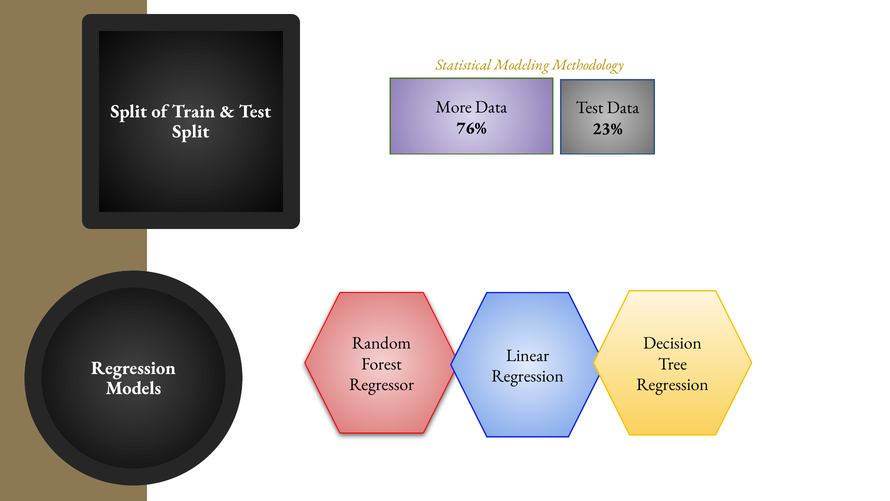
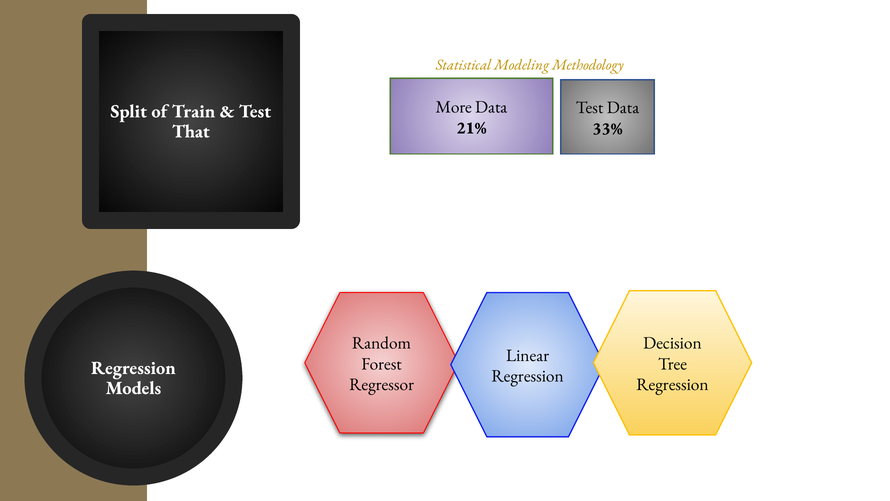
76%: 76% -> 21%
23%: 23% -> 33%
Split at (191, 131): Split -> That
